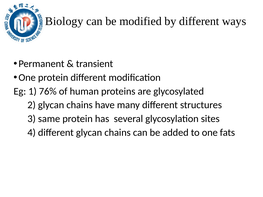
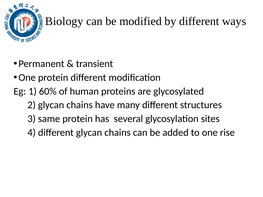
76%: 76% -> 60%
fats: fats -> rise
